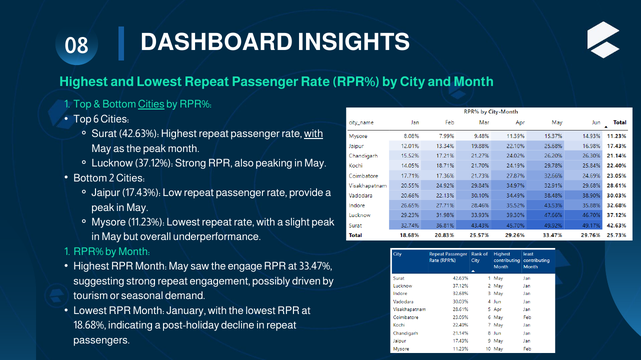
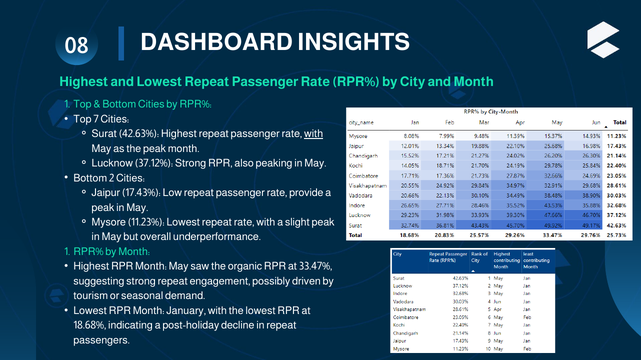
Cities at (151, 105) underline: present -> none
6: 6 -> 7
engage: engage -> organic
